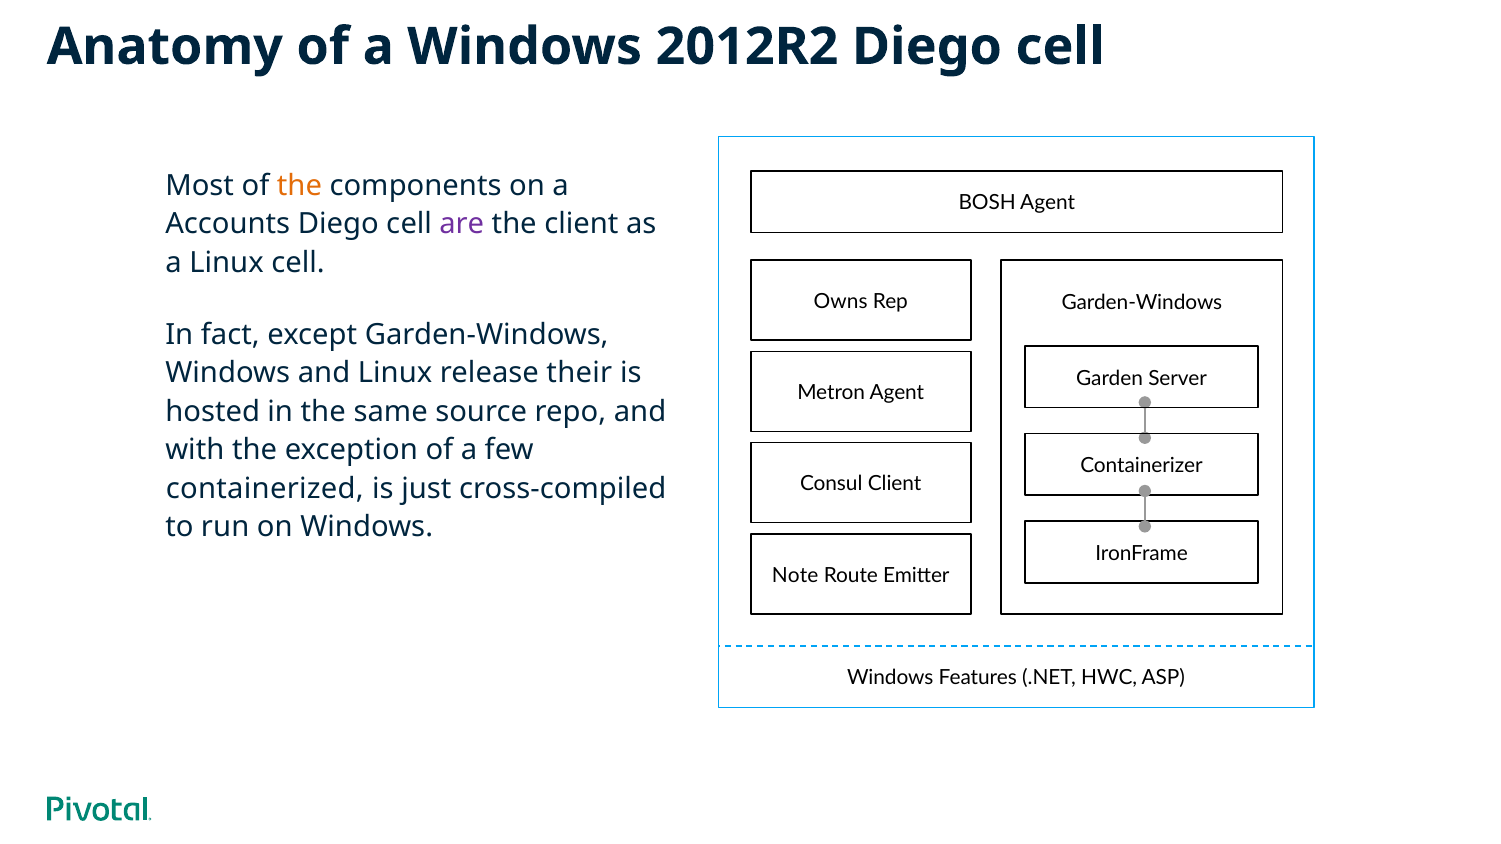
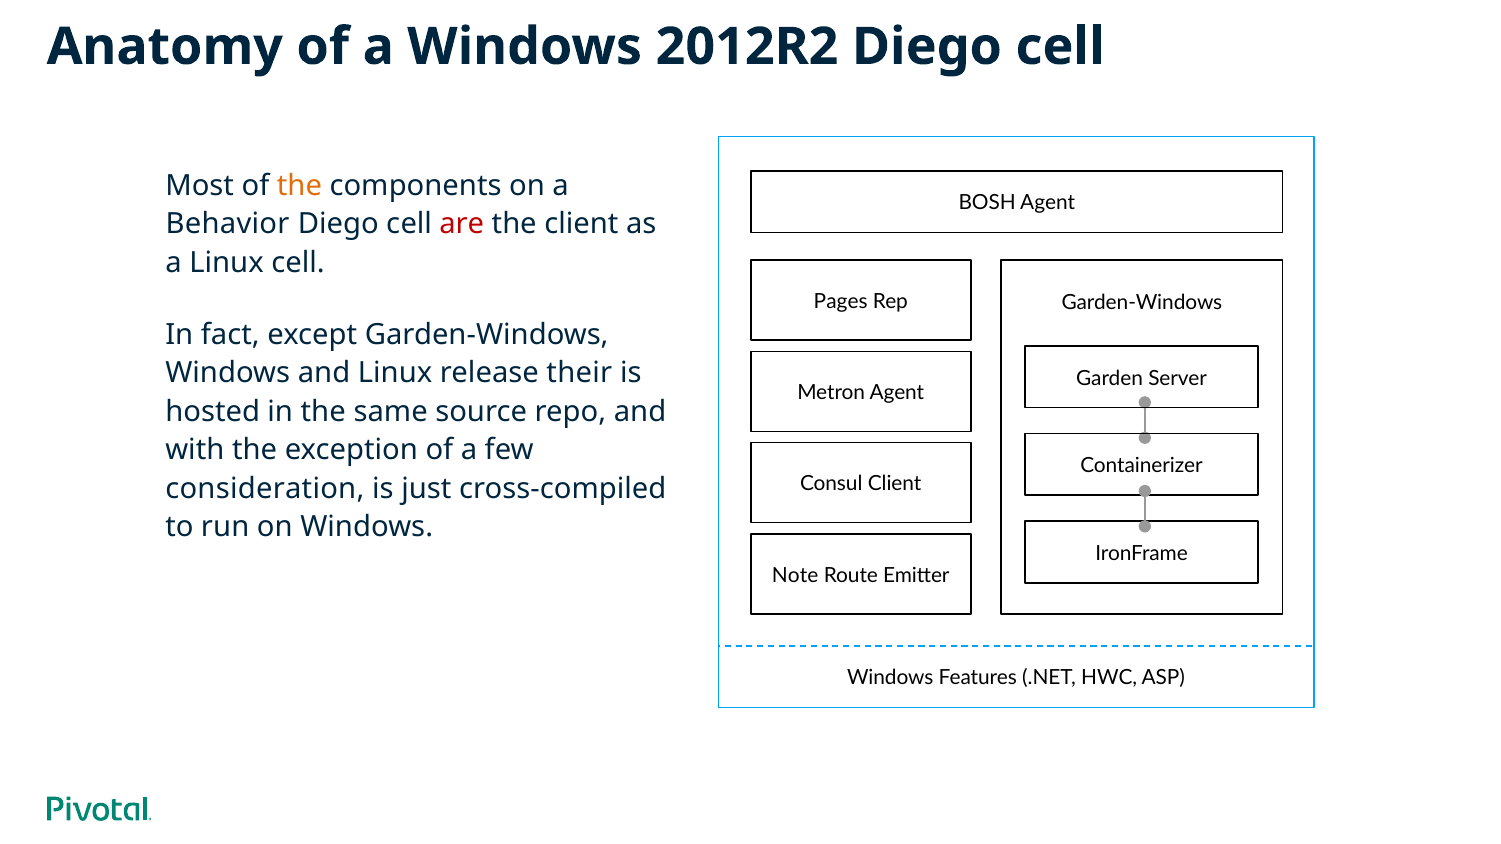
Accounts: Accounts -> Behavior
are colour: purple -> red
Owns: Owns -> Pages
containerized: containerized -> consideration
